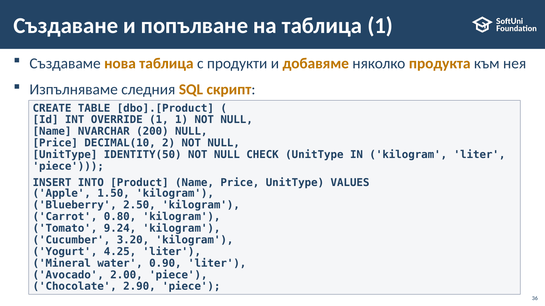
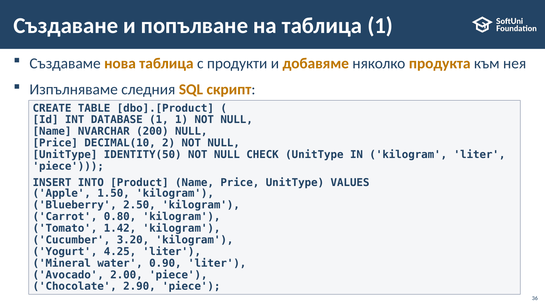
OVERRIDE: OVERRIDE -> DATABASE
9.24: 9.24 -> 1.42
